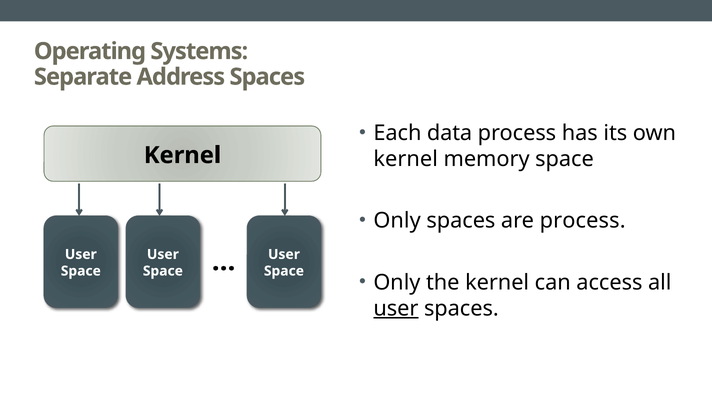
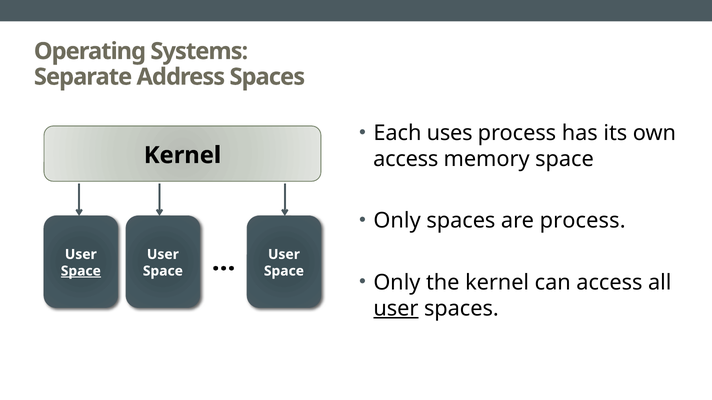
data: data -> uses
kernel at (406, 159): kernel -> access
Space at (81, 271) underline: none -> present
